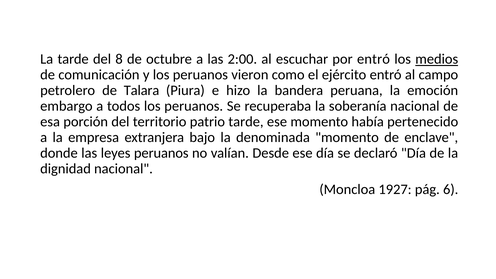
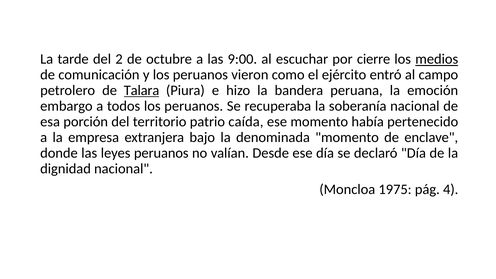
8: 8 -> 2
2:00: 2:00 -> 9:00
por entró: entró -> cierre
Talara underline: none -> present
patrio tarde: tarde -> caída
1927: 1927 -> 1975
6: 6 -> 4
